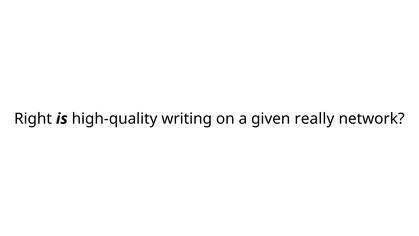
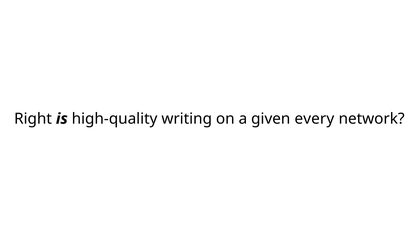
really: really -> every
